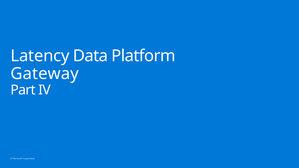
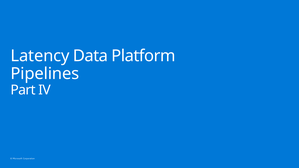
Gateway: Gateway -> Pipelines
